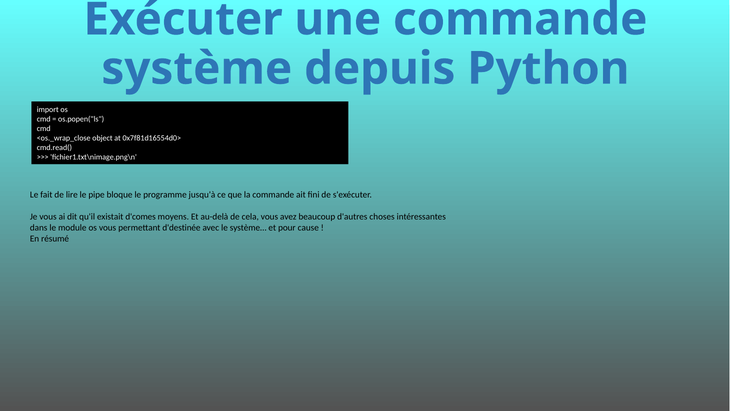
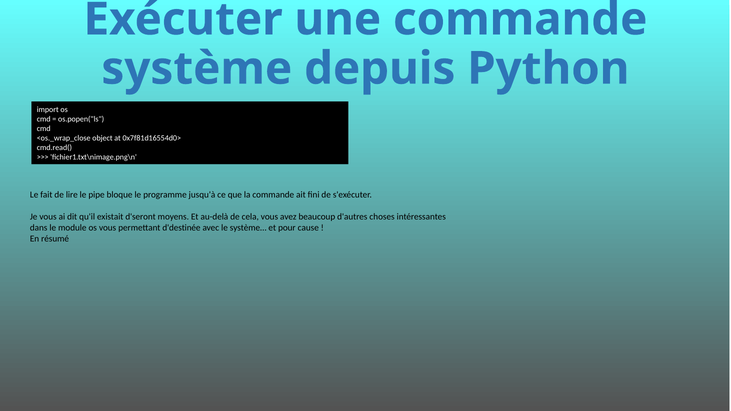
d'comes: d'comes -> d'seront
